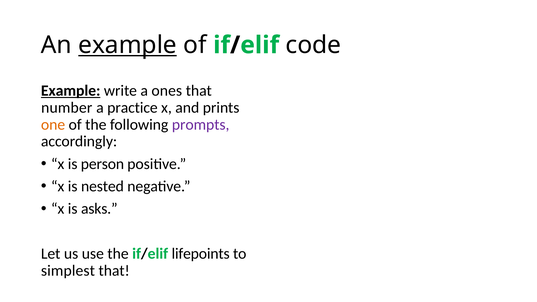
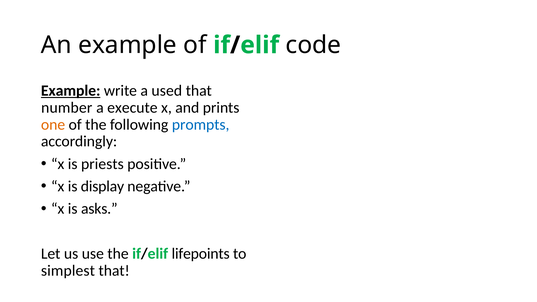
example at (128, 45) underline: present -> none
ones: ones -> used
practice: practice -> execute
prompts colour: purple -> blue
person: person -> priests
nested: nested -> display
